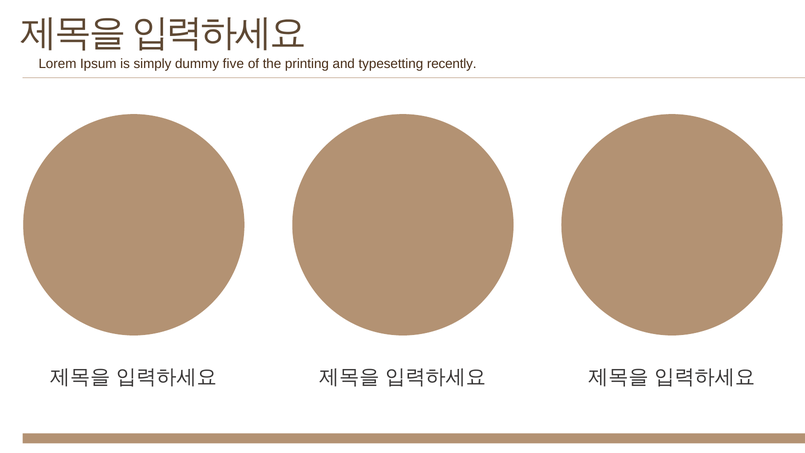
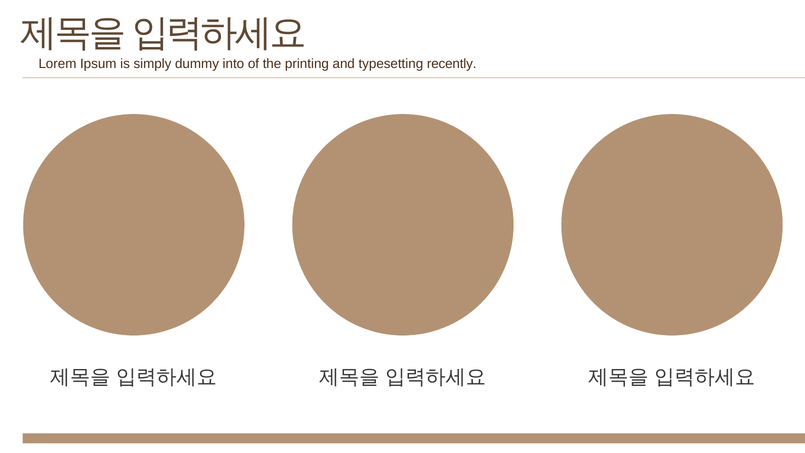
five: five -> into
